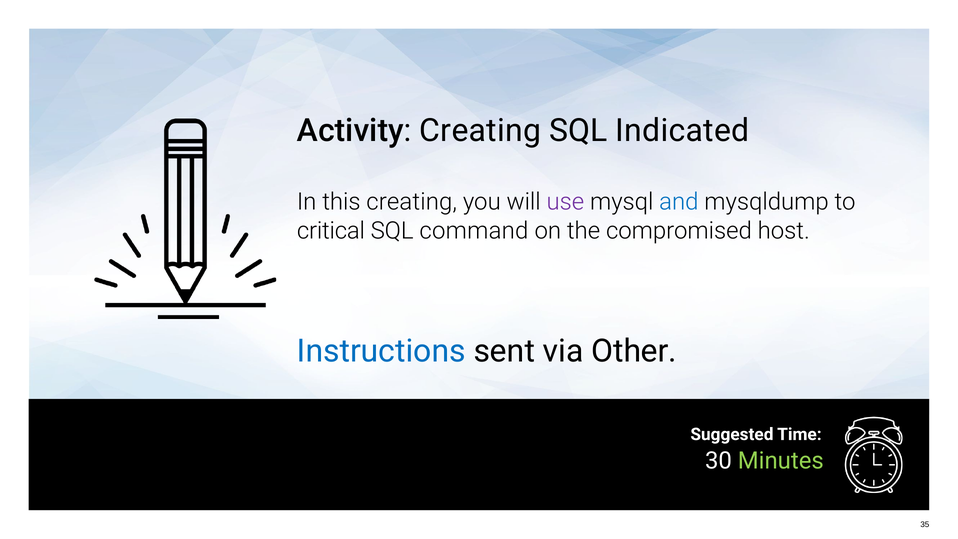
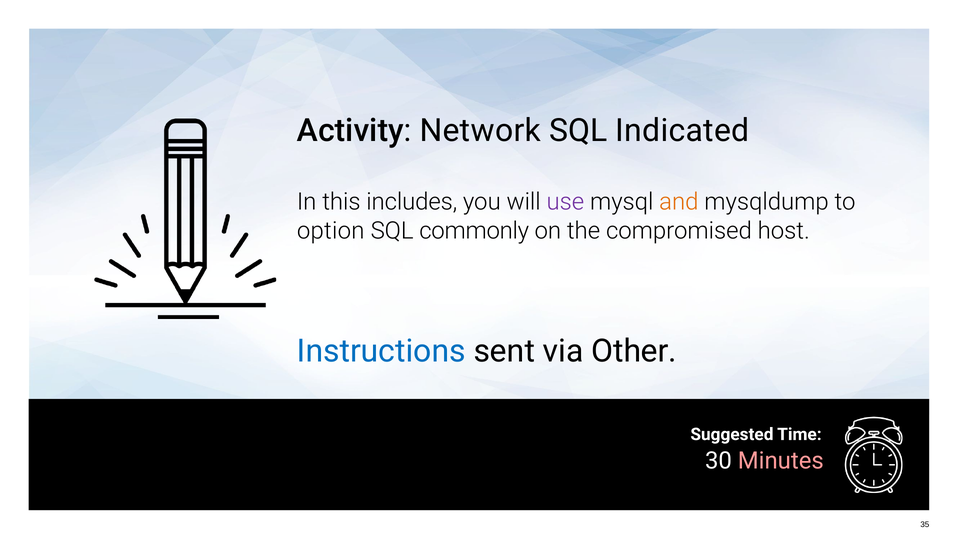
Activity Creating: Creating -> Network
this creating: creating -> includes
and colour: blue -> orange
critical: critical -> option
command: command -> commonly
Minutes colour: light green -> pink
